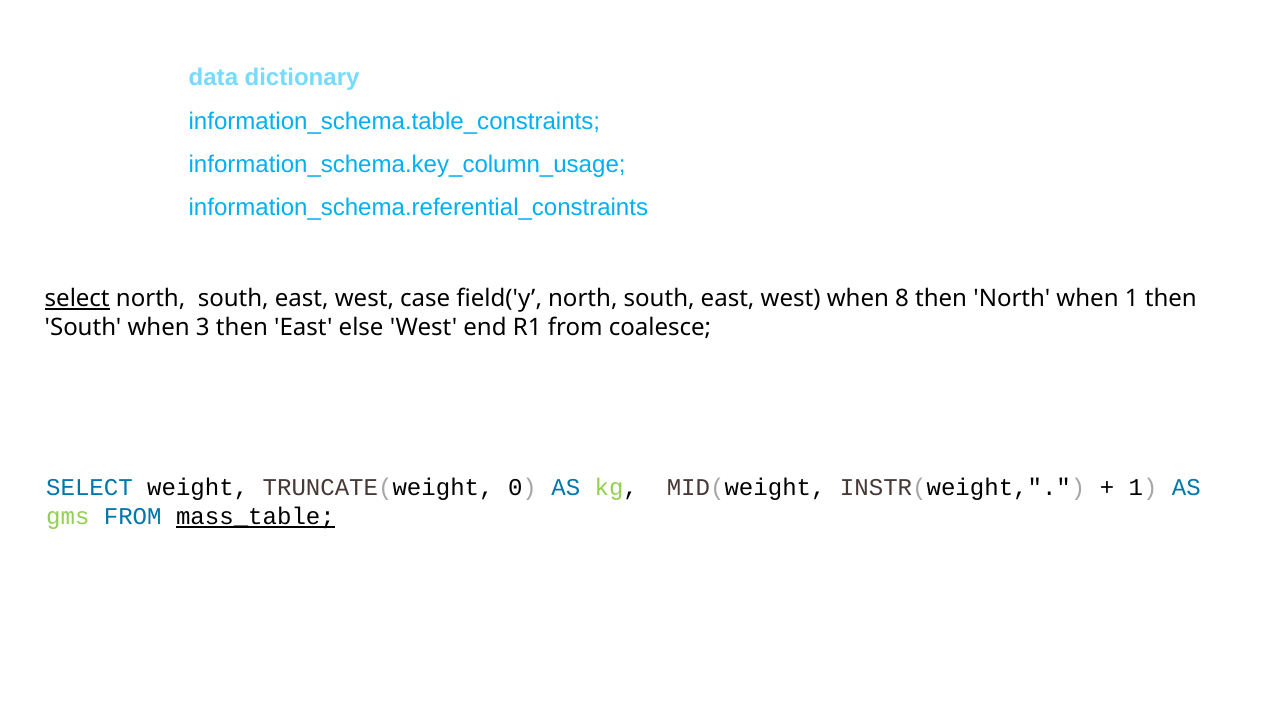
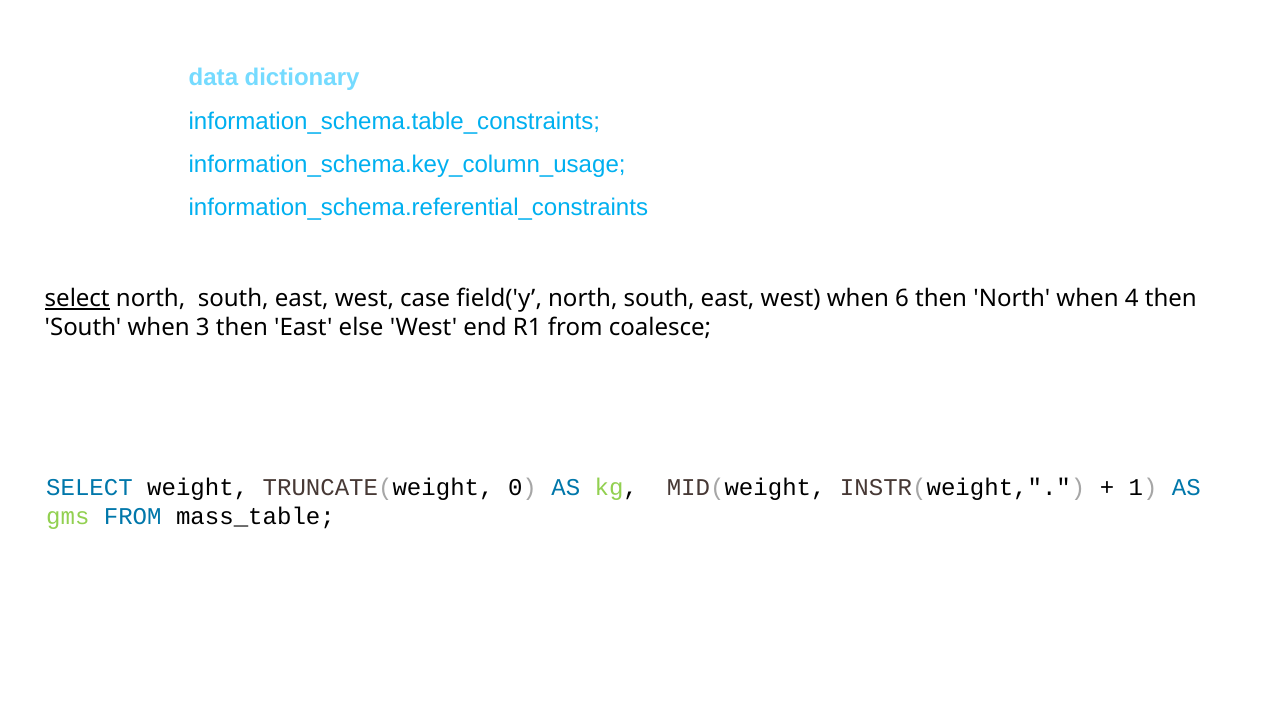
8: 8 -> 6
when 1: 1 -> 4
mass_table underline: present -> none
